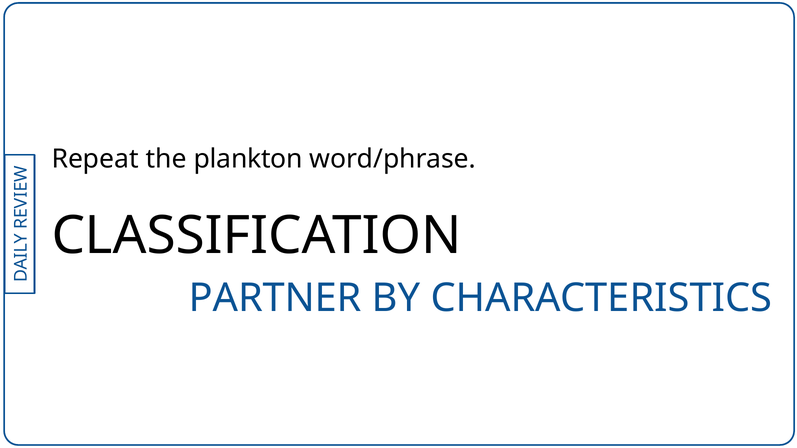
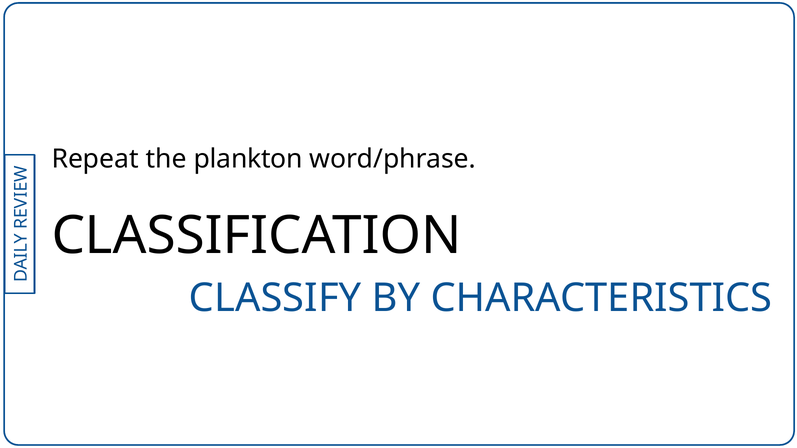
PARTNER: PARTNER -> CLASSIFY
